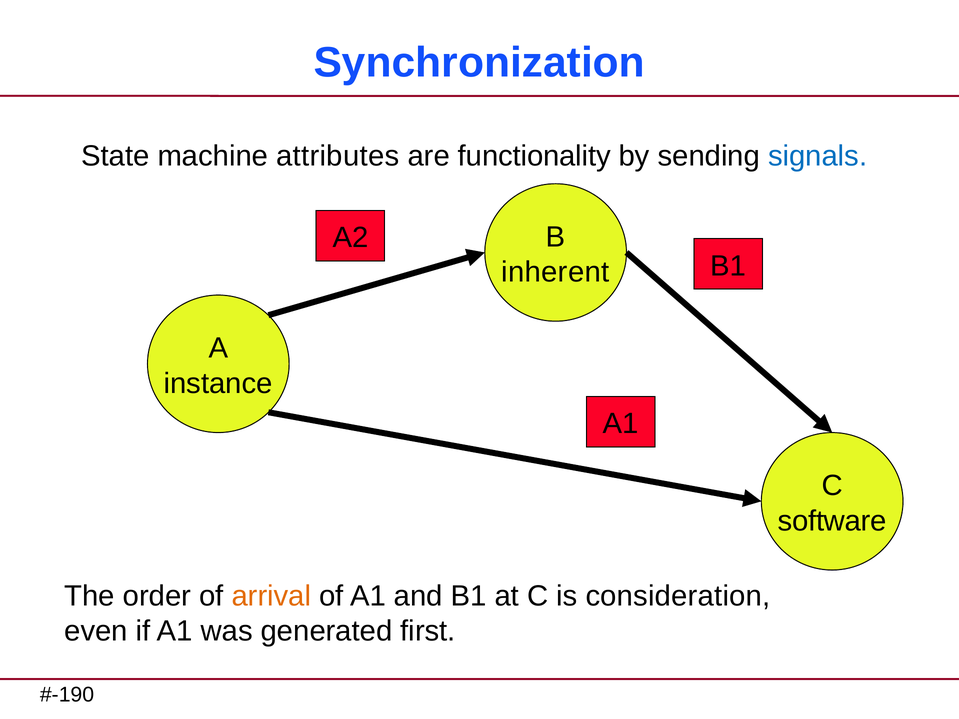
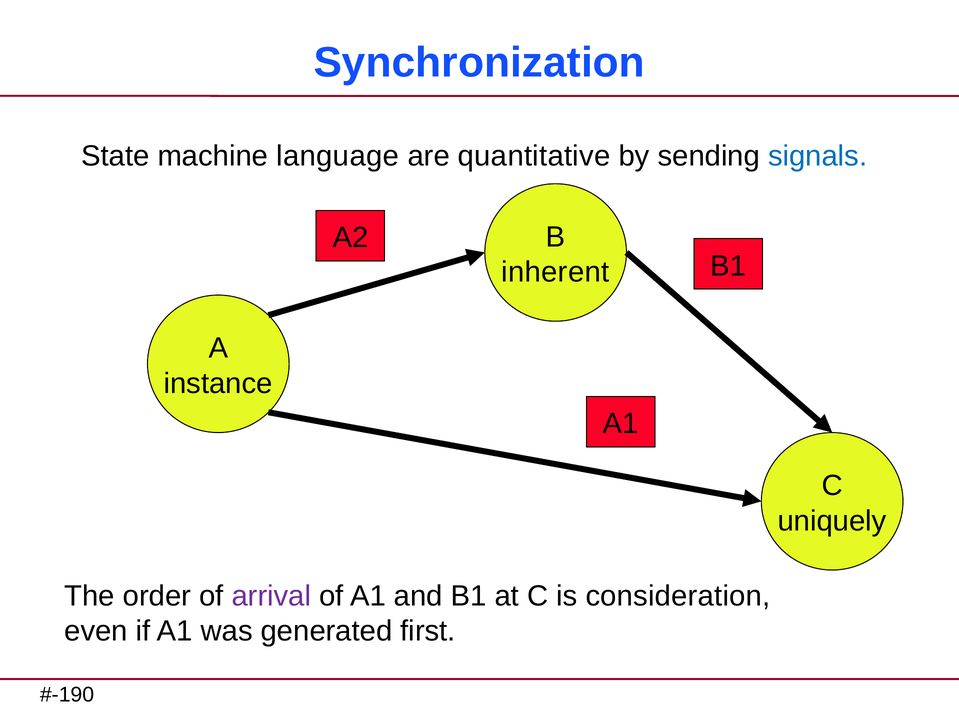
attributes: attributes -> language
functionality: functionality -> quantitative
software: software -> uniquely
arrival colour: orange -> purple
